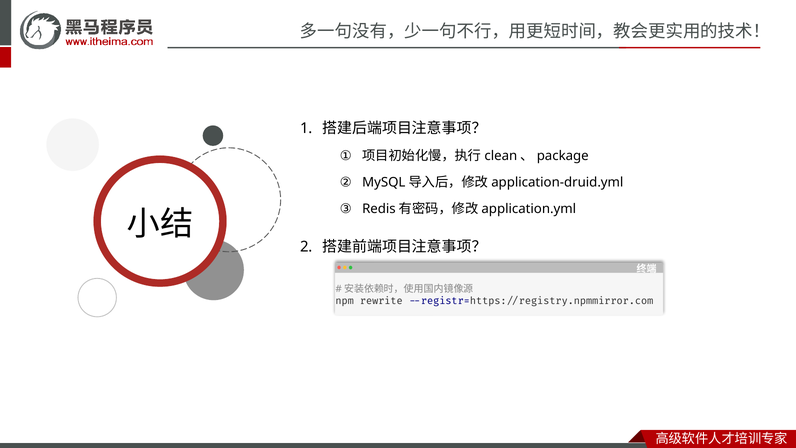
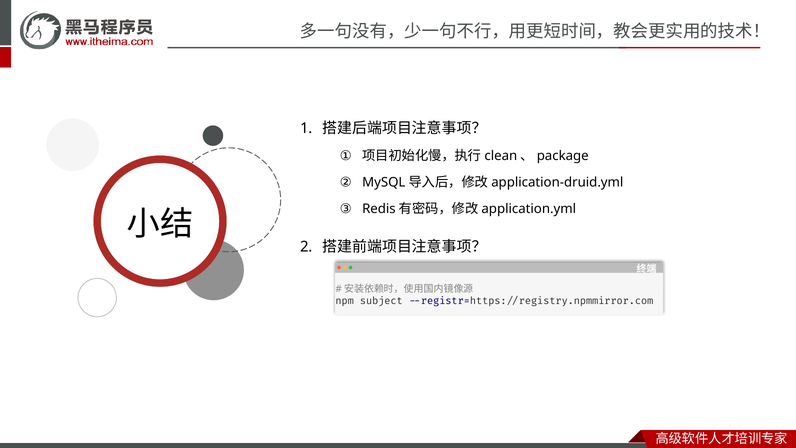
rewrite: rewrite -> subject
